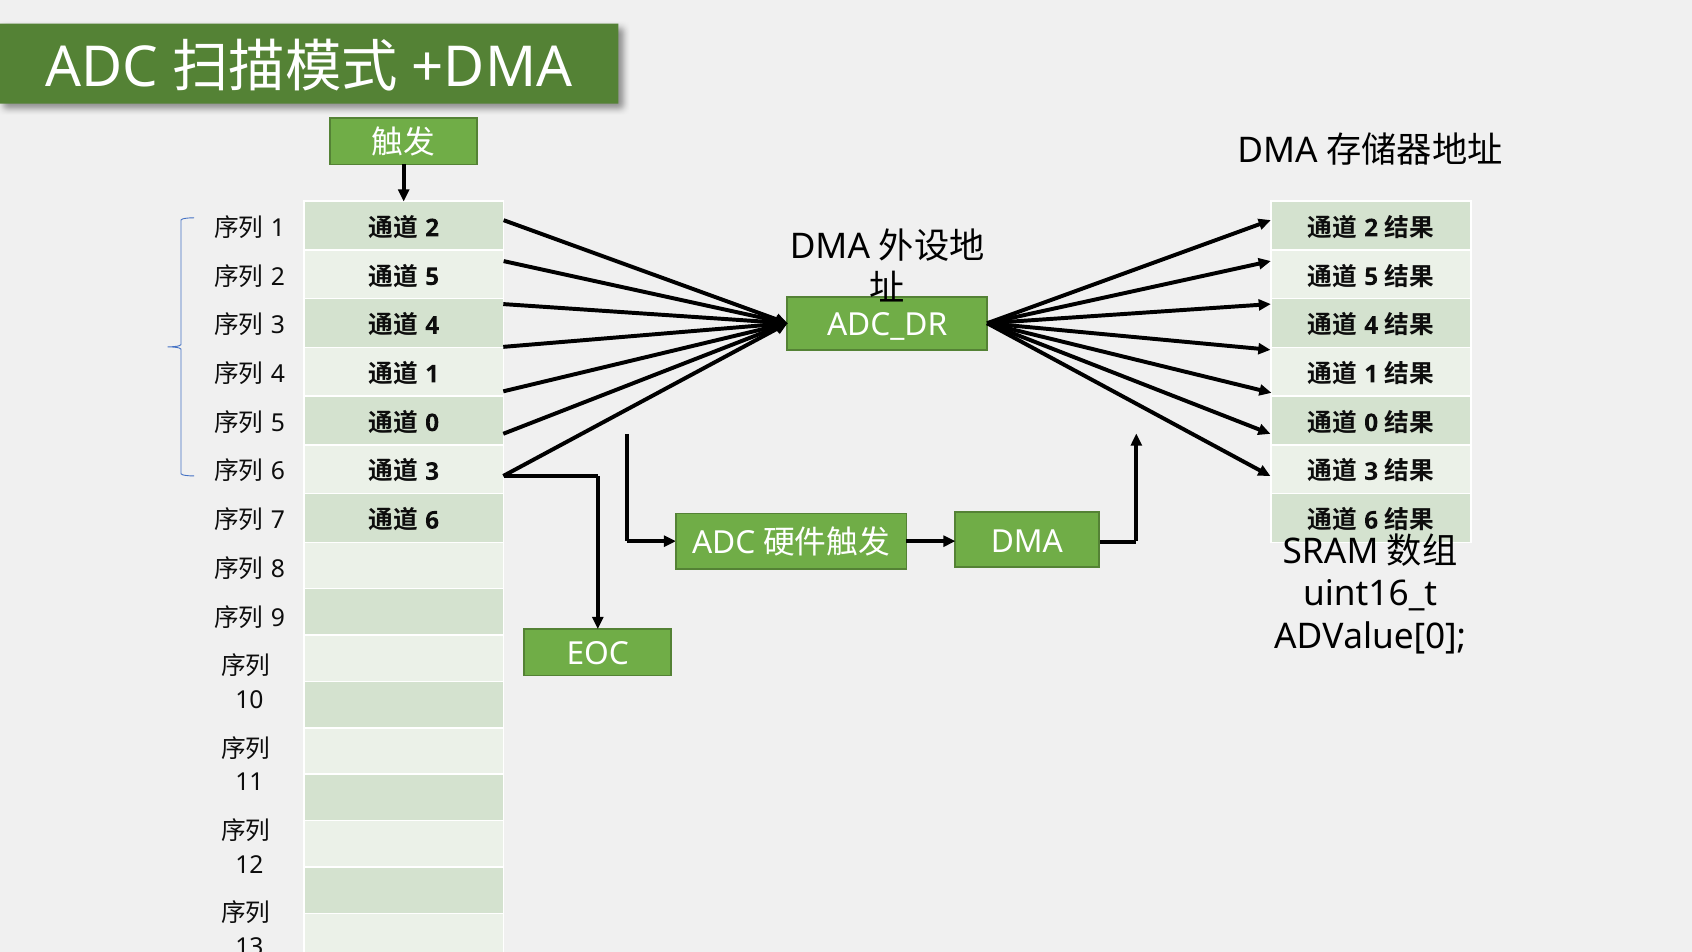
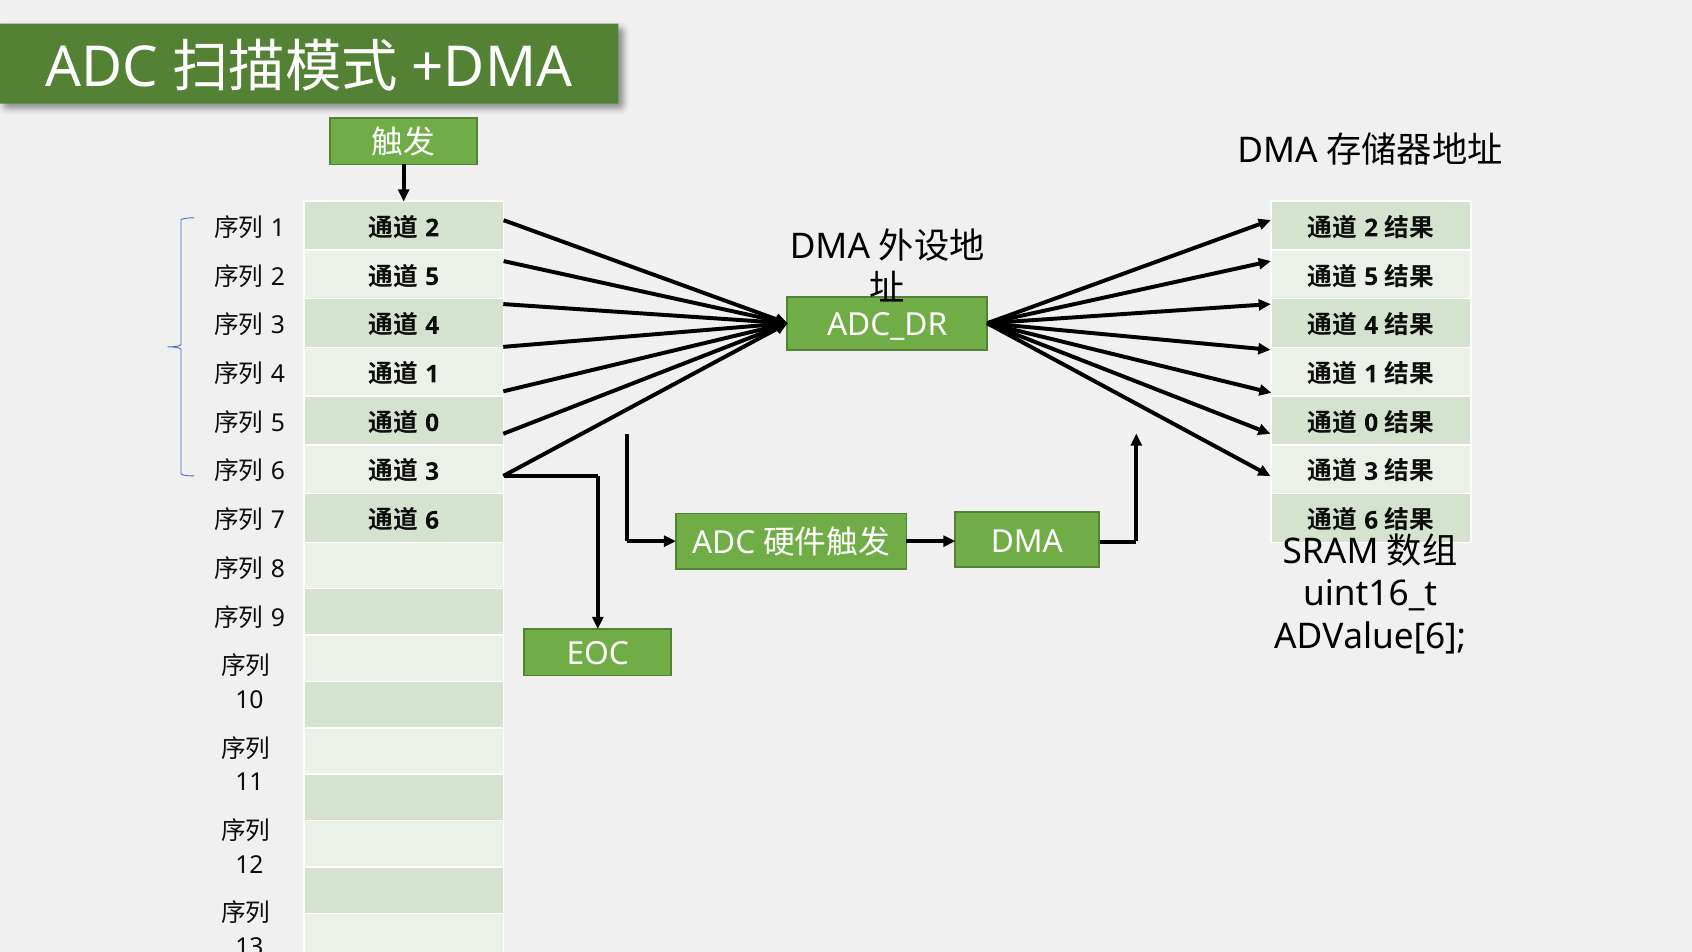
ADValue[0: ADValue[0 -> ADValue[6
